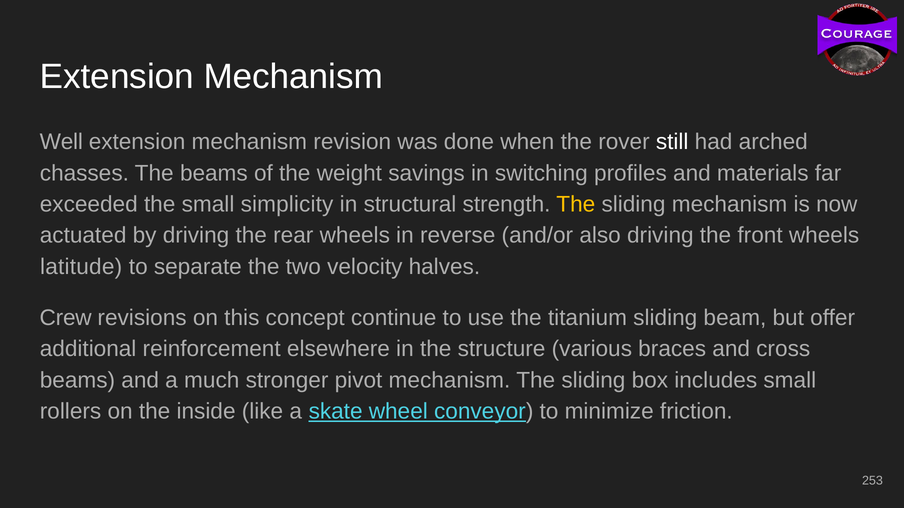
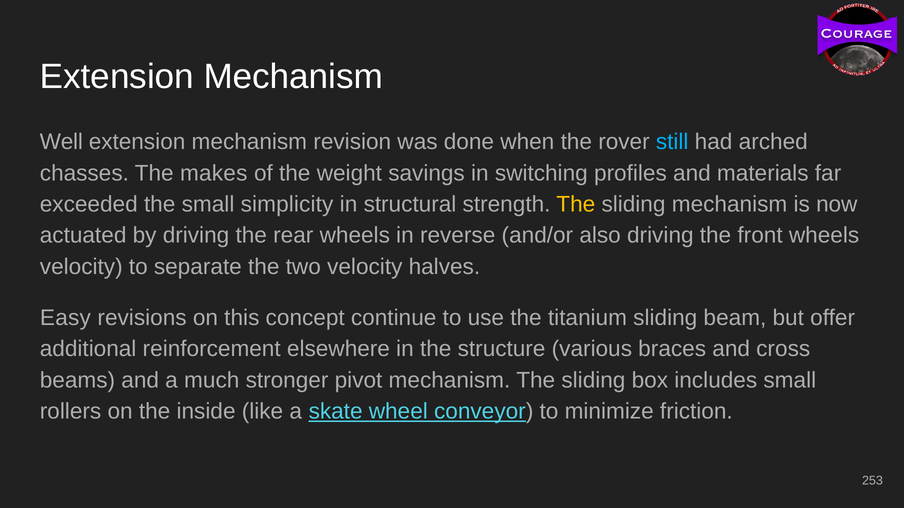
still colour: white -> light blue
The beams: beams -> makes
latitude at (81, 267): latitude -> velocity
Crew: Crew -> Easy
